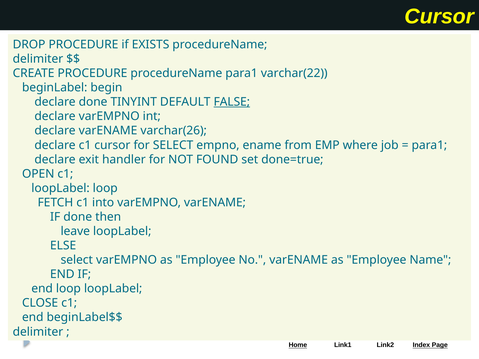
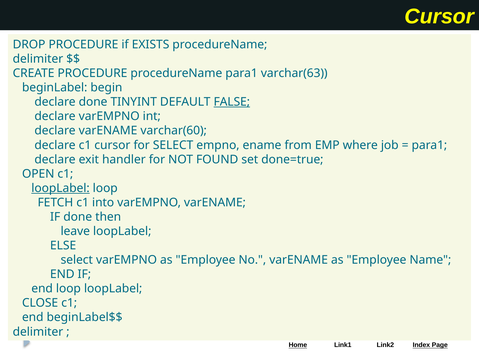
varchar(22: varchar(22 -> varchar(63
varchar(26: varchar(26 -> varchar(60
loopLabel at (61, 188) underline: none -> present
